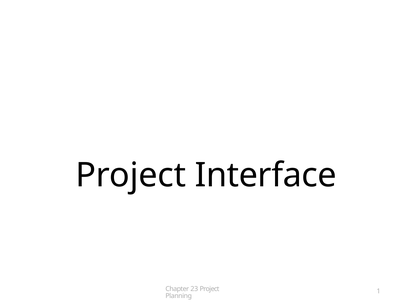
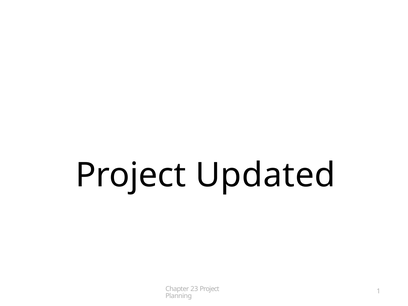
Interface: Interface -> Updated
